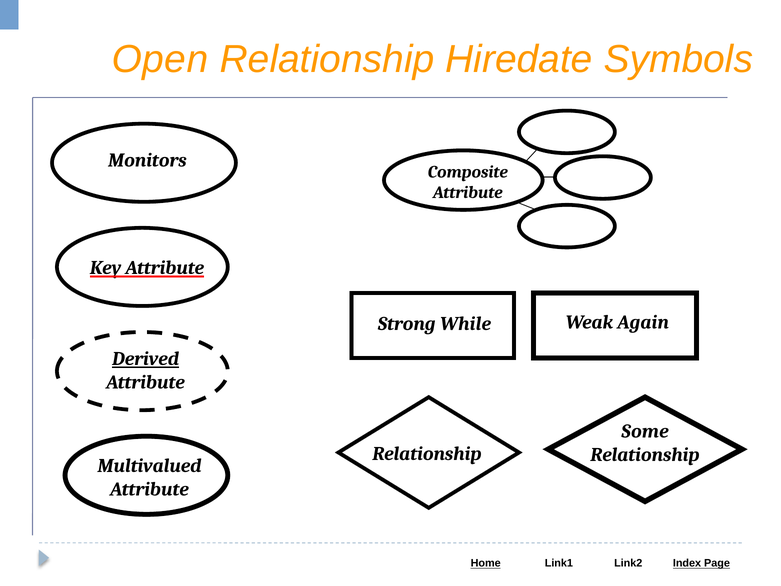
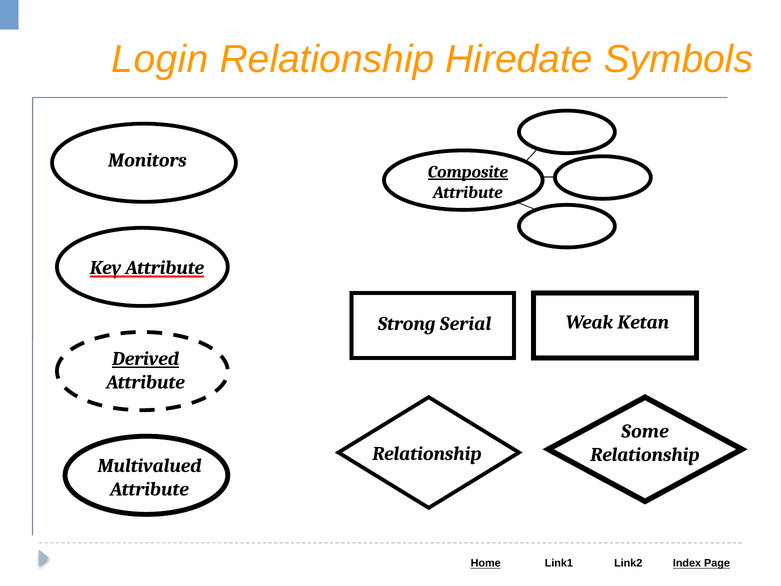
Open: Open -> Login
Composite underline: none -> present
Again: Again -> Ketan
While: While -> Serial
